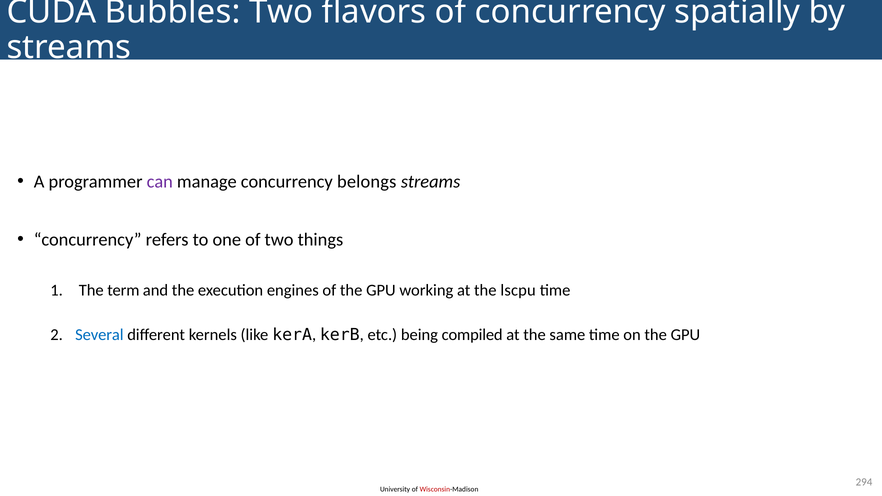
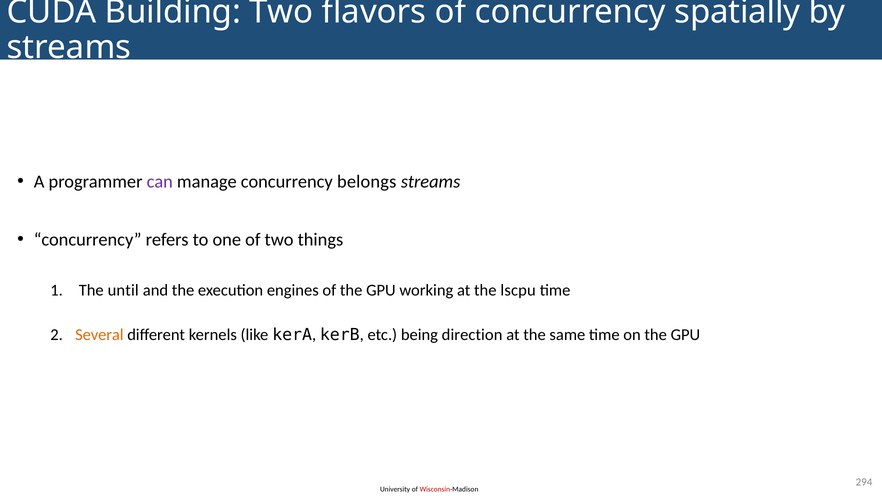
Bubbles: Bubbles -> Building
term: term -> until
Several colour: blue -> orange
compiled: compiled -> direction
